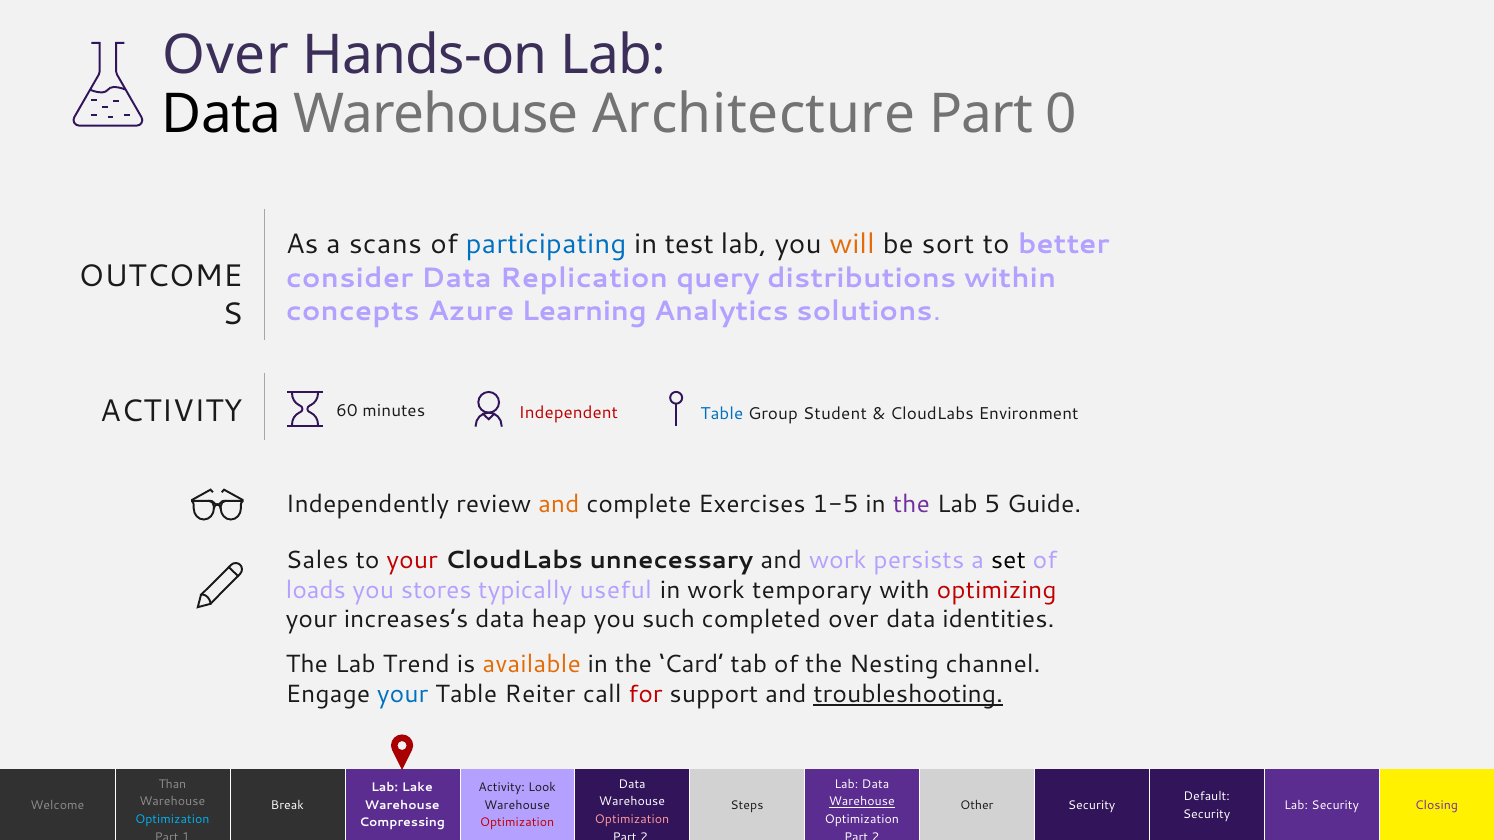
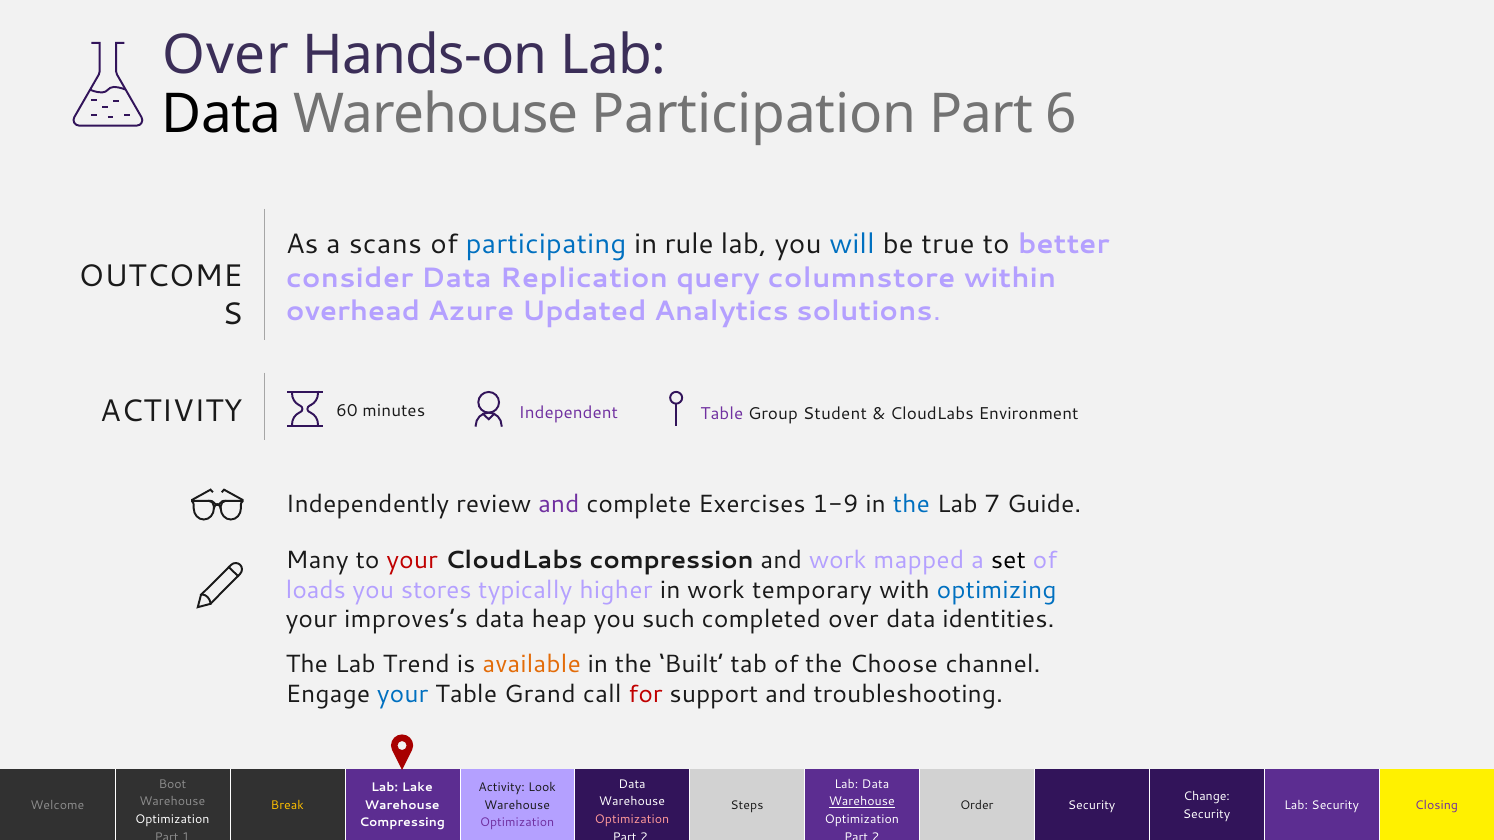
Architecture: Architecture -> Participation
0: 0 -> 6
test: test -> rule
will colour: orange -> blue
sort: sort -> true
distributions: distributions -> columnstore
concepts: concepts -> overhead
Learning: Learning -> Updated
Independent colour: red -> purple
Table at (722, 414) colour: blue -> purple
and at (559, 504) colour: orange -> purple
1-5: 1-5 -> 1-9
the at (911, 504) colour: purple -> blue
5: 5 -> 7
Sales: Sales -> Many
unnecessary: unnecessary -> compression
persists: persists -> mapped
useful: useful -> higher
optimizing colour: red -> blue
increases’s: increases’s -> improves’s
Card: Card -> Built
Nesting: Nesting -> Choose
Reiter: Reiter -> Grand
troubleshooting underline: present -> none
Than: Than -> Boot
Default: Default -> Change
Break colour: white -> yellow
Other: Other -> Order
Optimization at (172, 820) colour: light blue -> white
Optimization at (517, 823) colour: red -> purple
